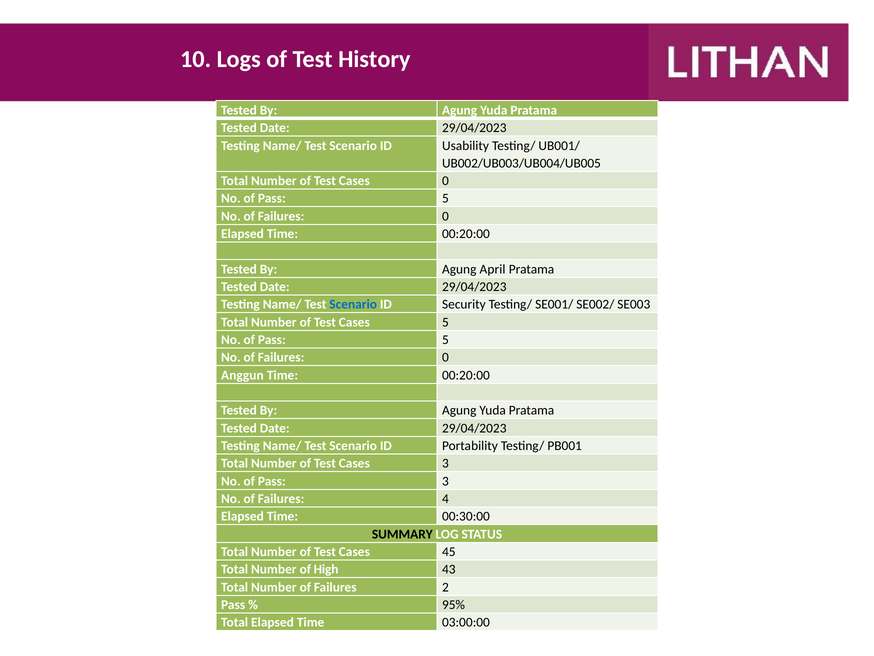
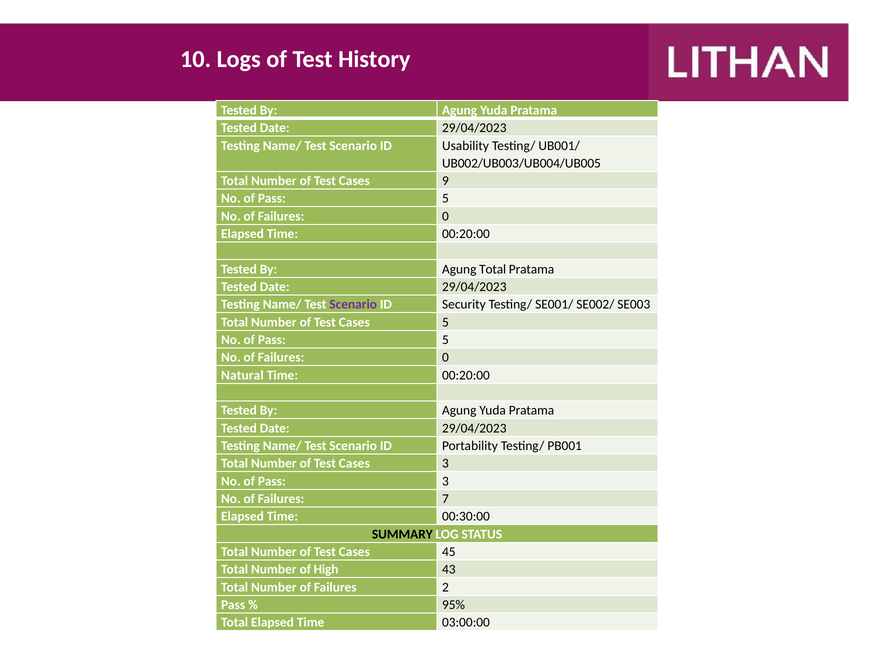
Cases 0: 0 -> 9
Agung April: April -> Total
Scenario at (353, 304) colour: blue -> purple
Anggun: Anggun -> Natural
4: 4 -> 7
